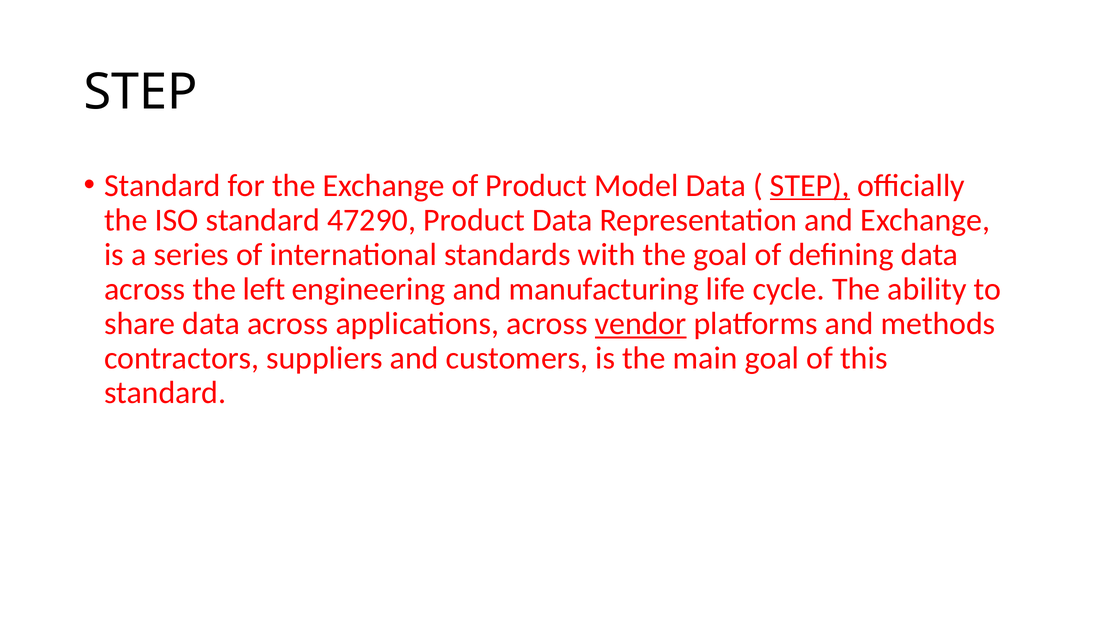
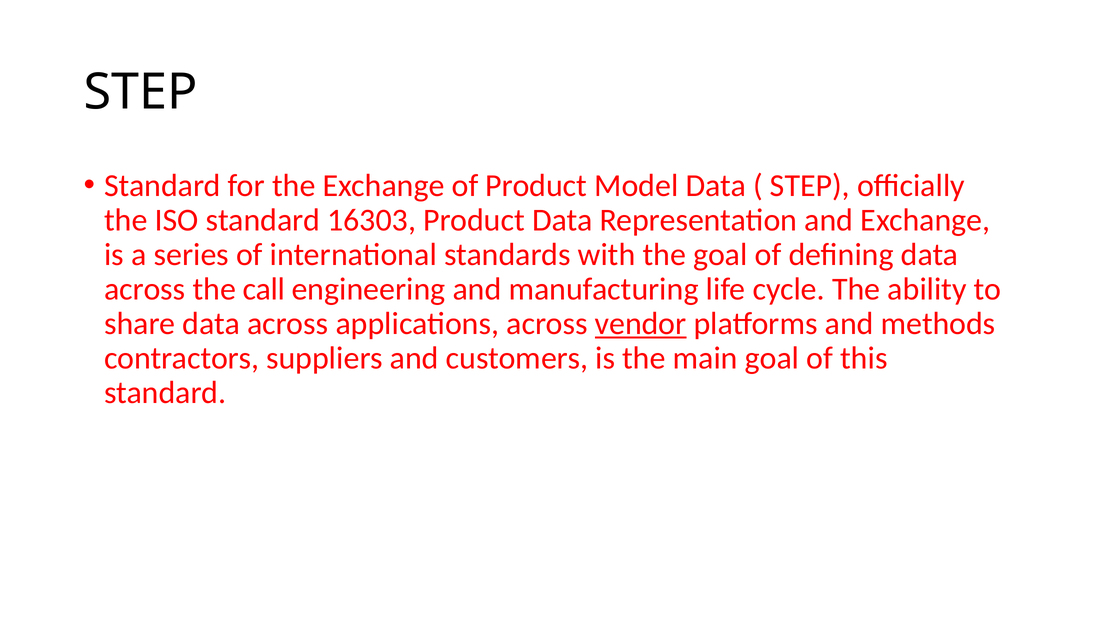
STEP at (810, 185) underline: present -> none
47290: 47290 -> 16303
left: left -> call
